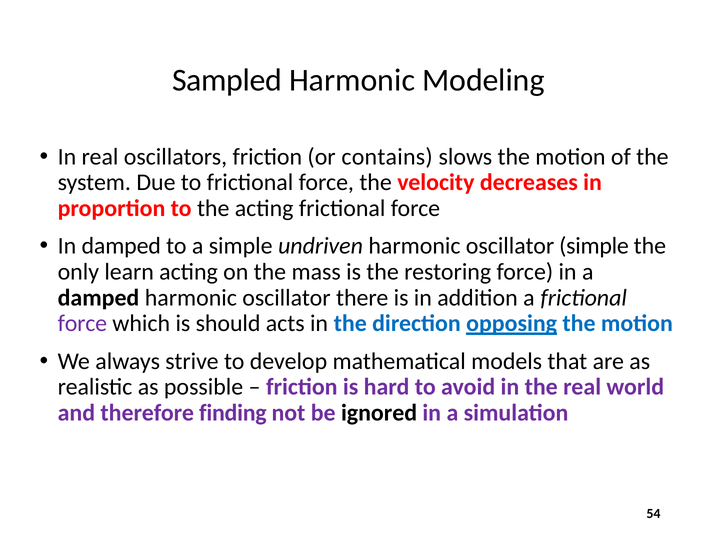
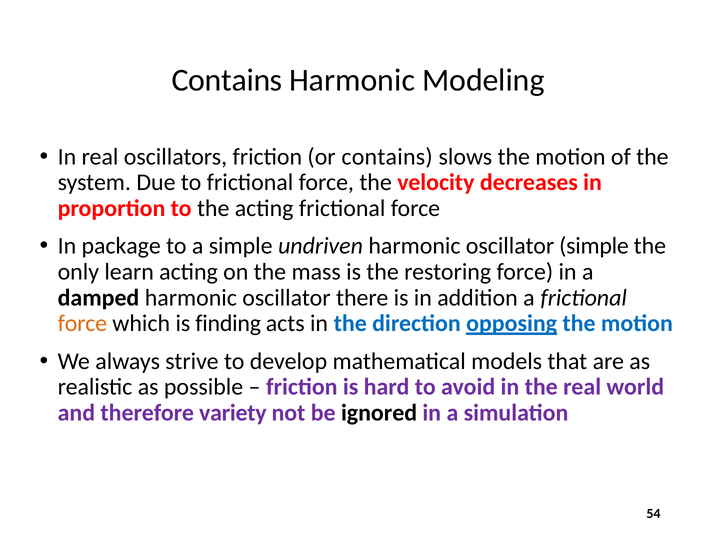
Sampled at (227, 80): Sampled -> Contains
In damped: damped -> package
force at (82, 323) colour: purple -> orange
should: should -> finding
finding: finding -> variety
